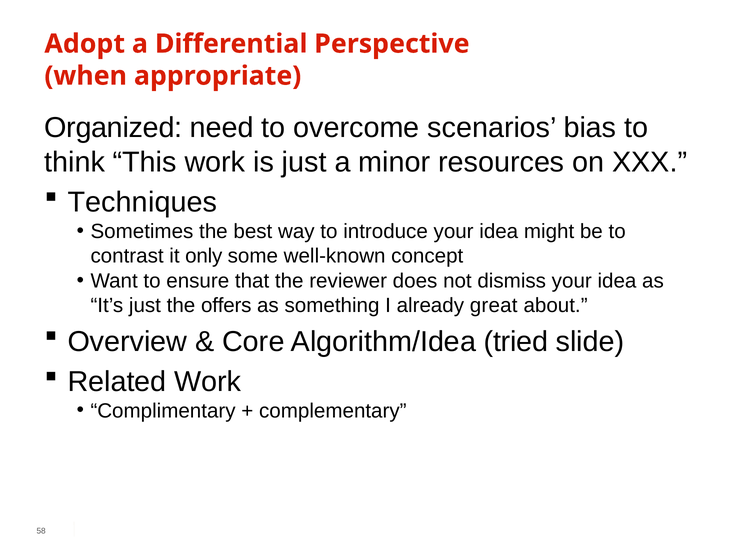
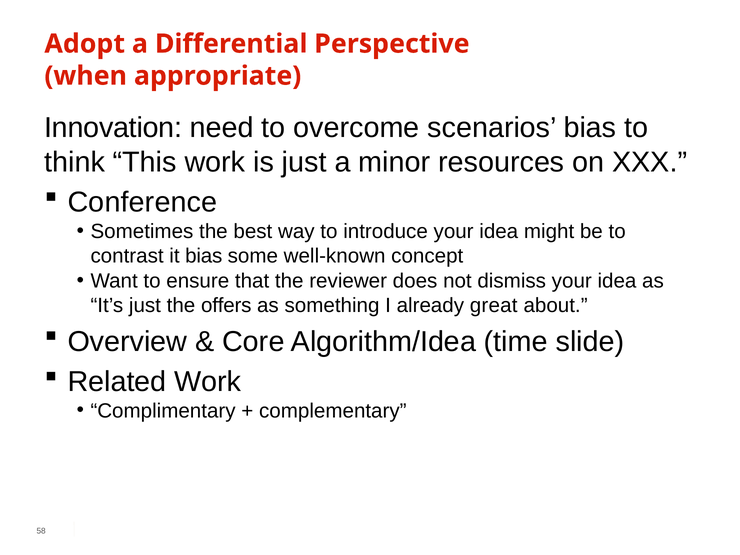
Organized: Organized -> Innovation
Techniques: Techniques -> Conference
it only: only -> bias
tried: tried -> time
